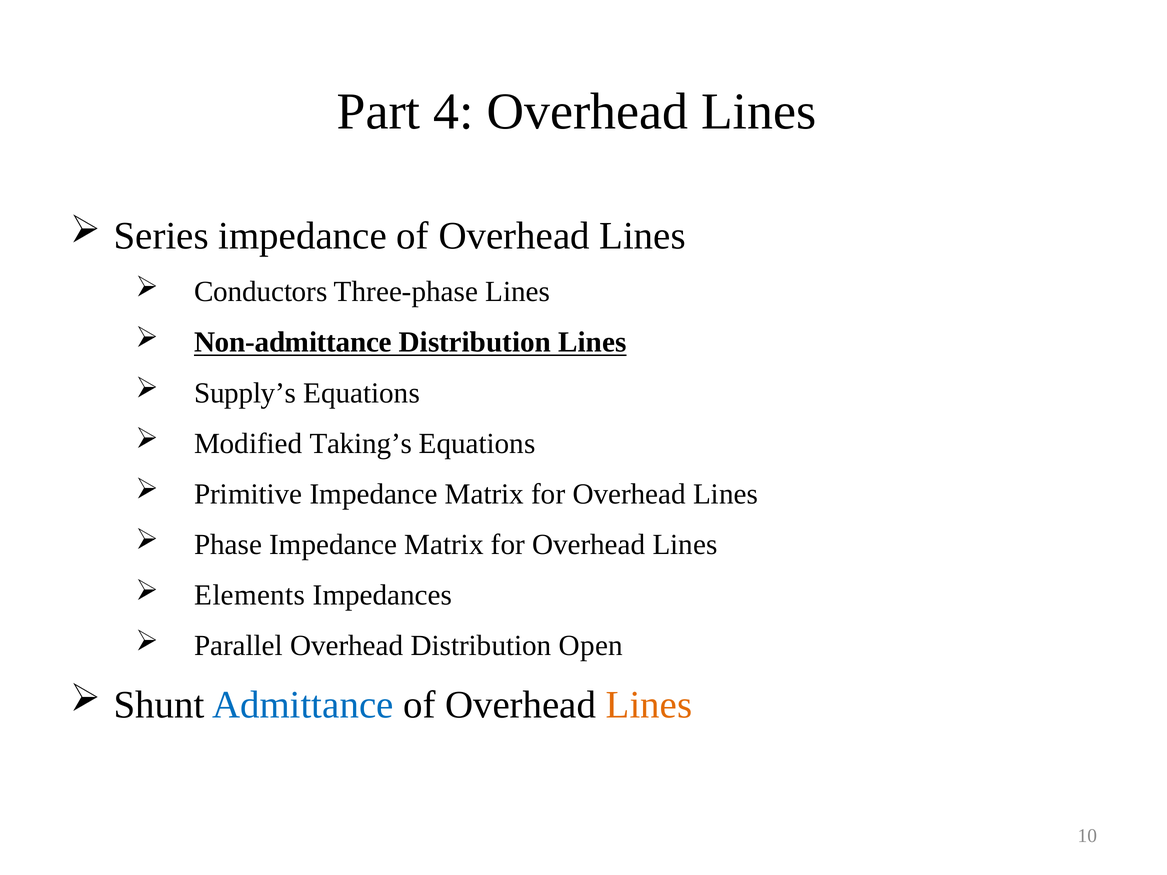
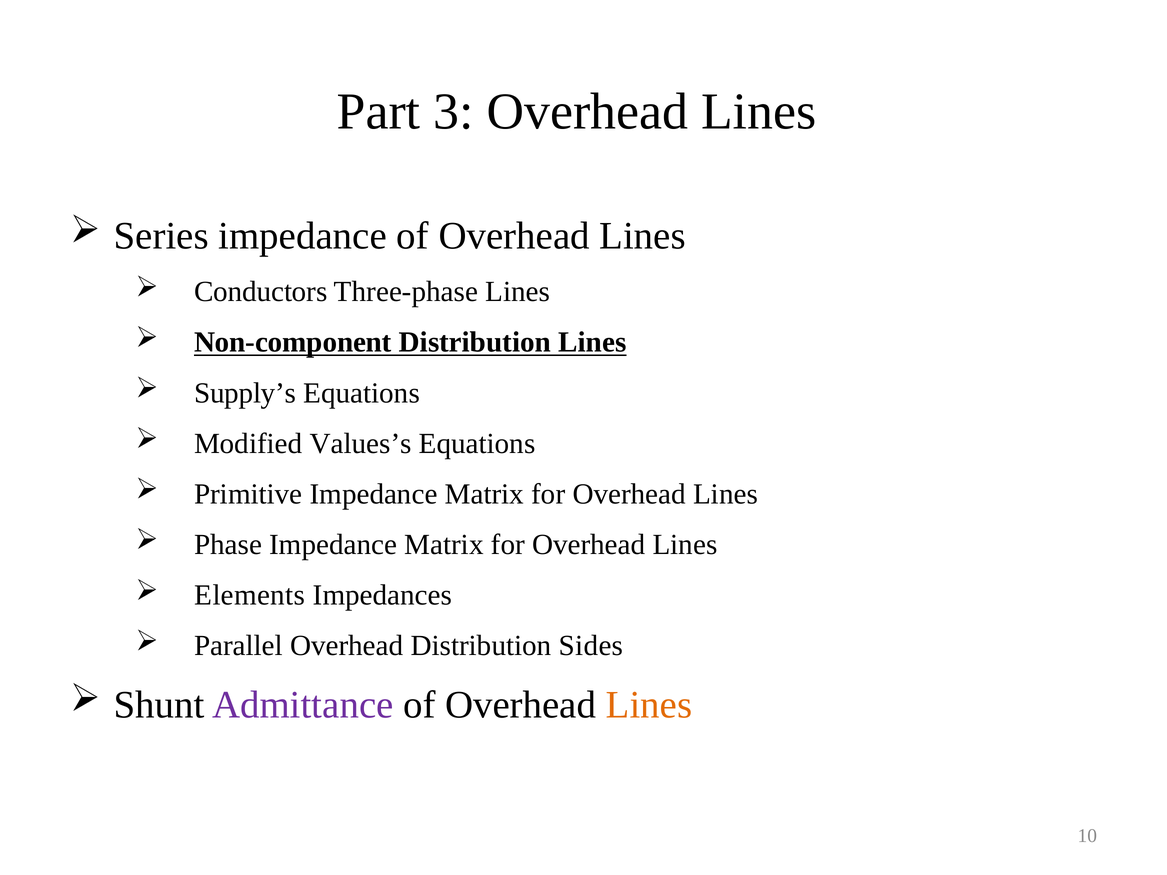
4: 4 -> 3
Non-admittance: Non-admittance -> Non-component
Taking’s: Taking’s -> Values’s
Open: Open -> Sides
Admittance colour: blue -> purple
